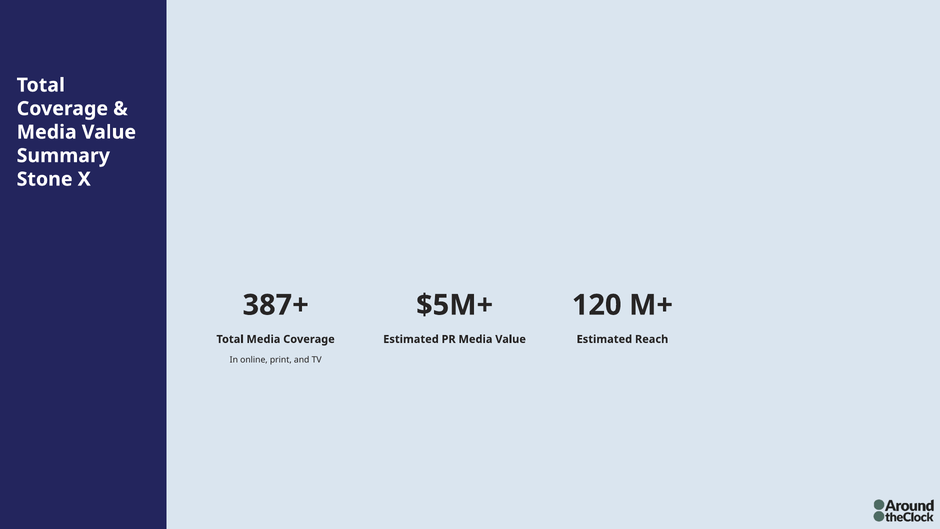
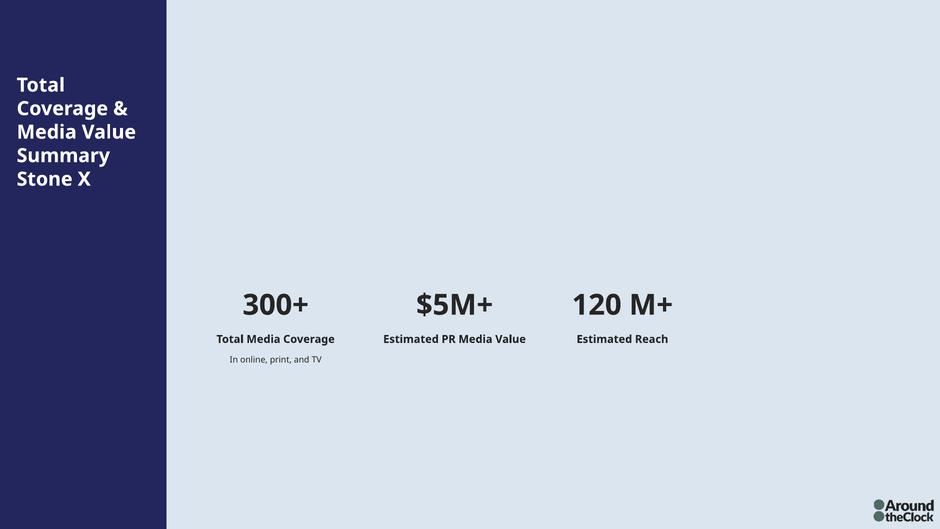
387+: 387+ -> 300+
